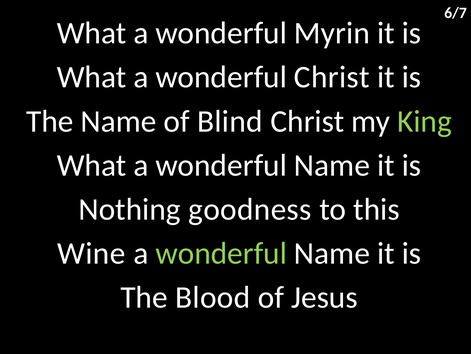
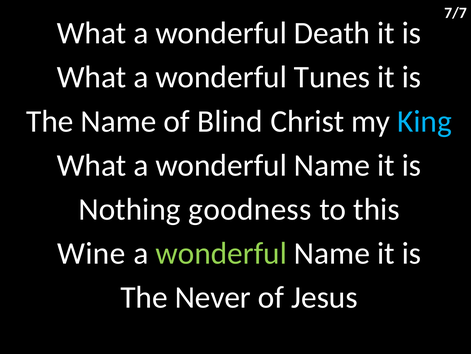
6/7: 6/7 -> 7/7
Myrin: Myrin -> Death
wonderful Christ: Christ -> Tunes
King colour: light green -> light blue
Blood: Blood -> Never
